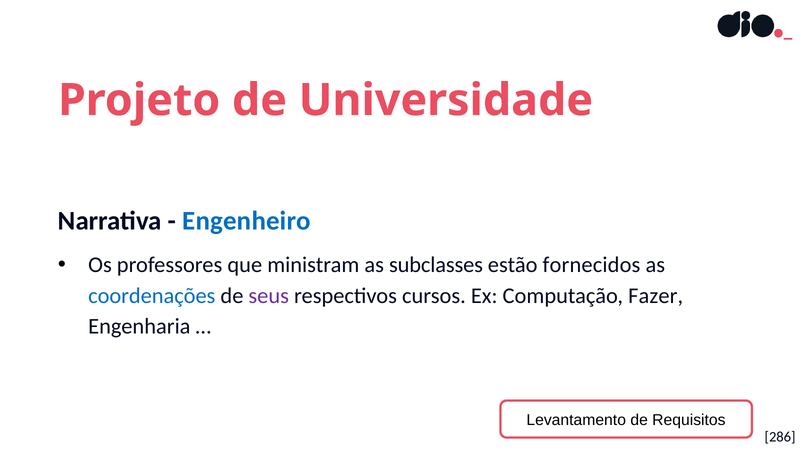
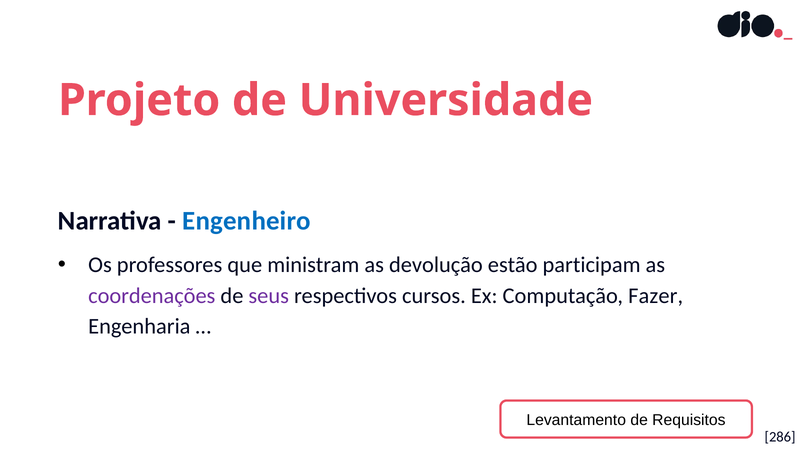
subclasses: subclasses -> devolução
fornecidos: fornecidos -> participam
coordenações colour: blue -> purple
